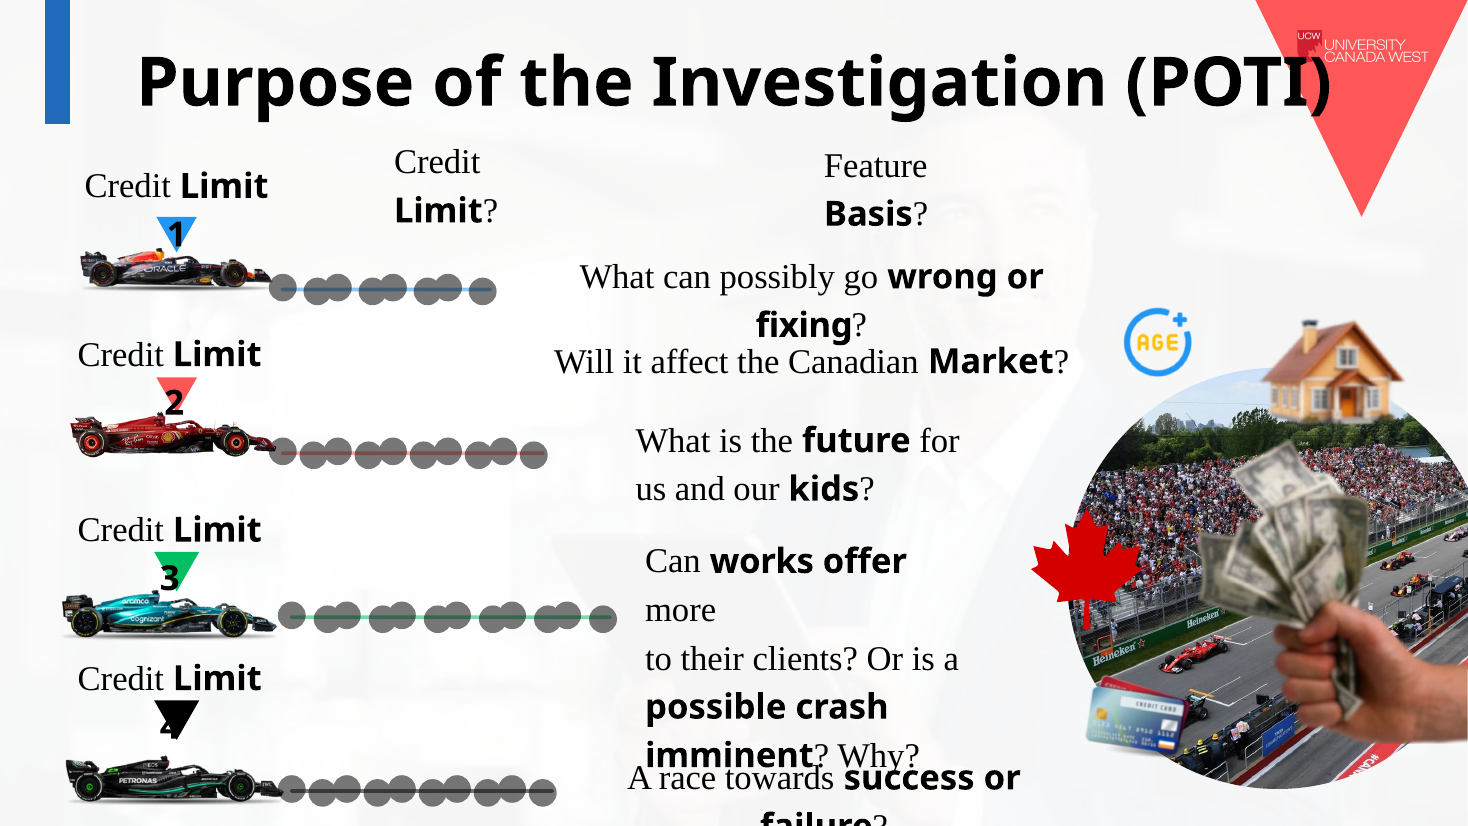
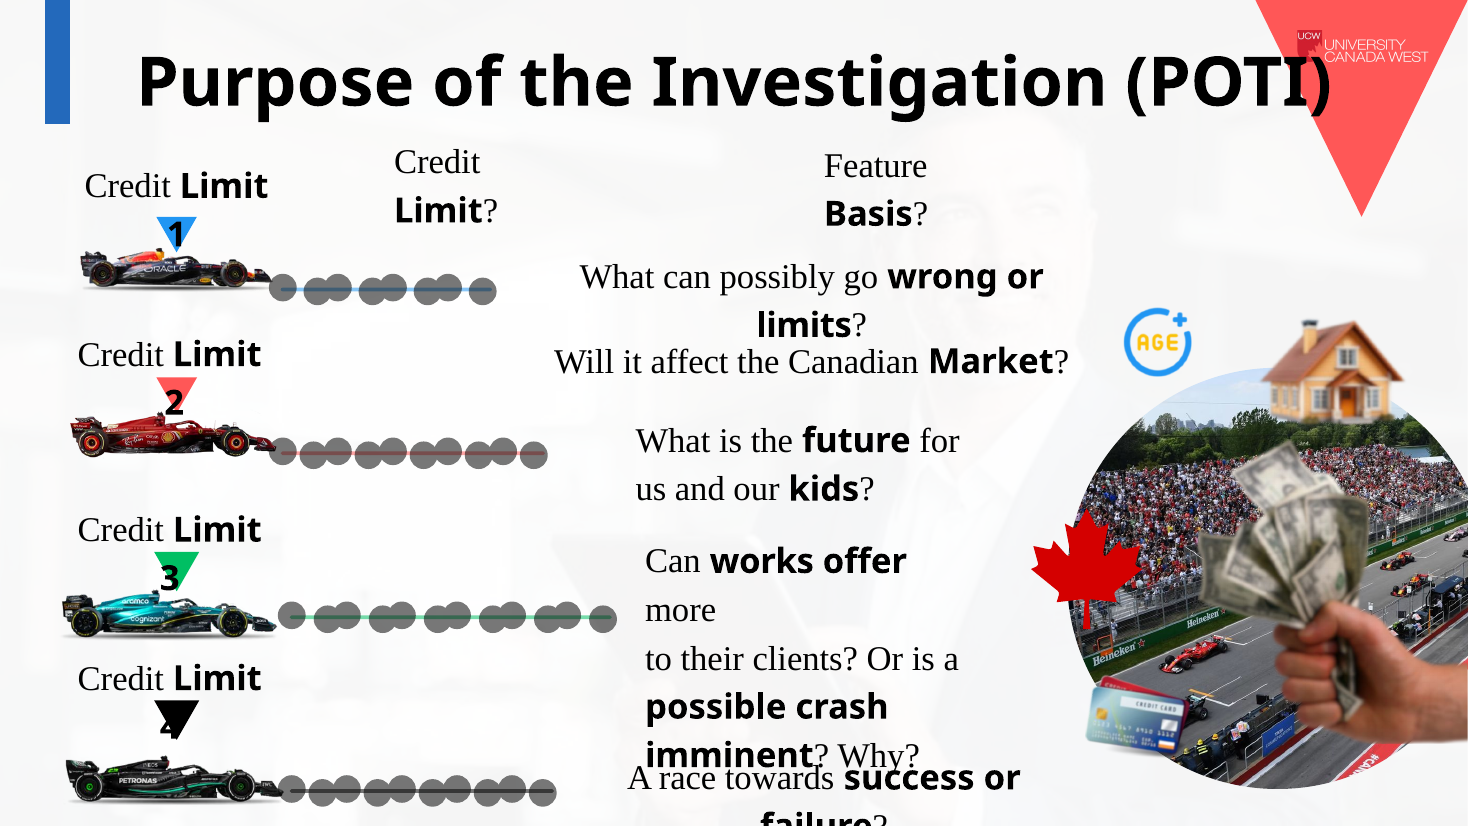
fixing: fixing -> limits
